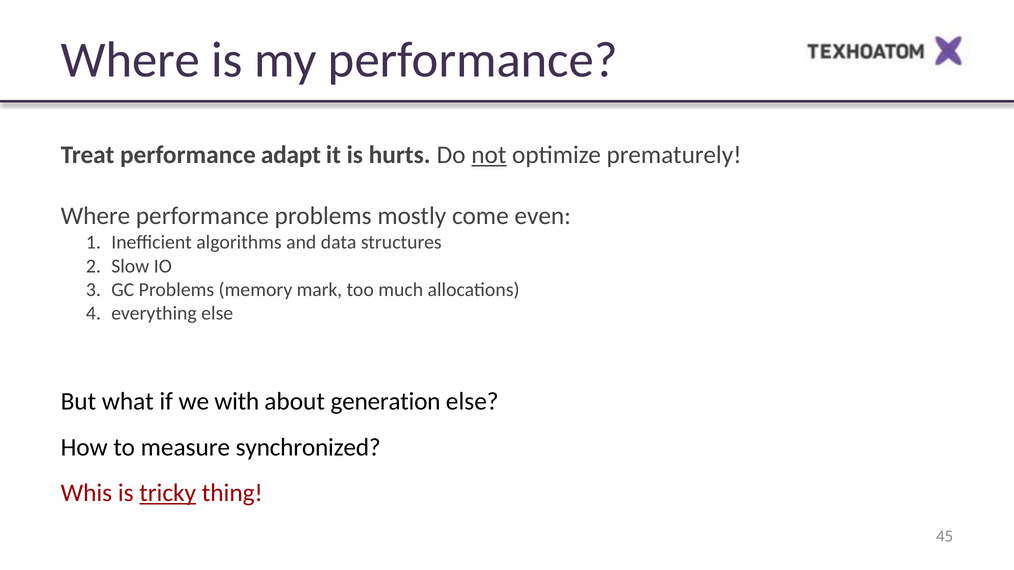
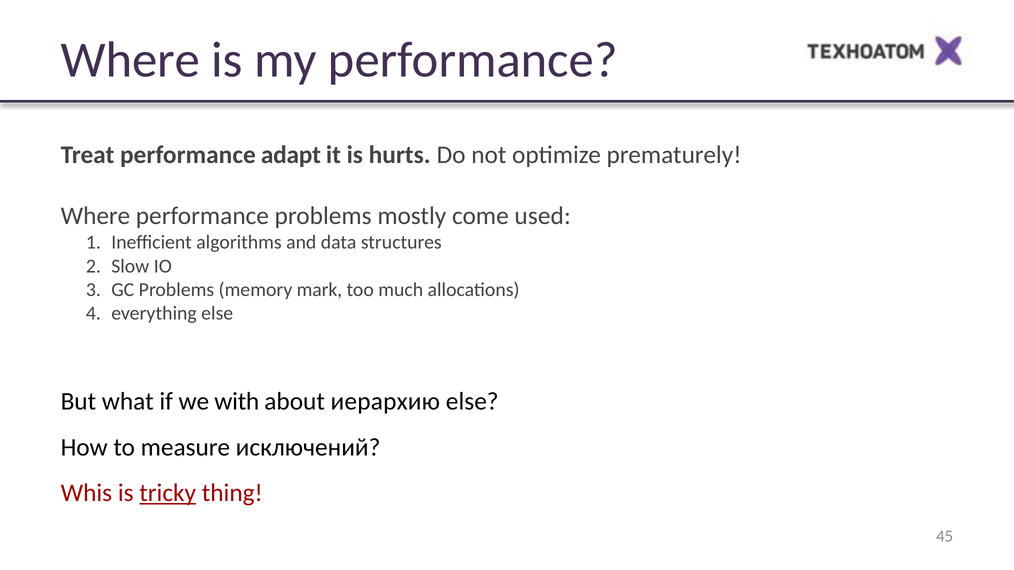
not underline: present -> none
even: even -> used
generation: generation -> иерархию
synchronized: synchronized -> исключений
